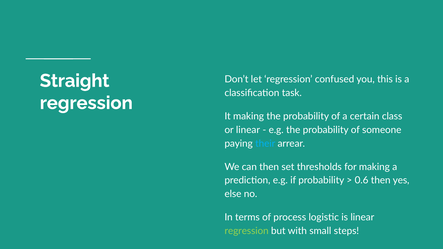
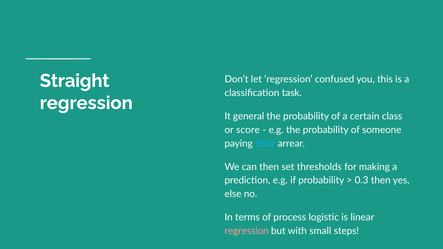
It making: making -> general
or linear: linear -> score
0.6: 0.6 -> 0.3
regression at (247, 231) colour: light green -> pink
